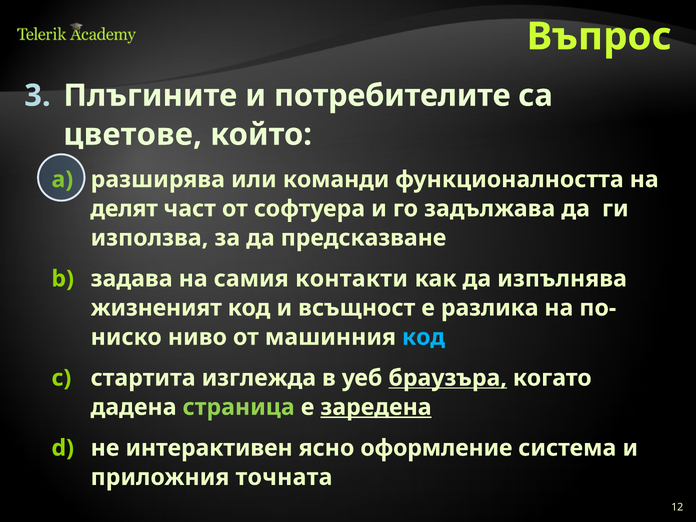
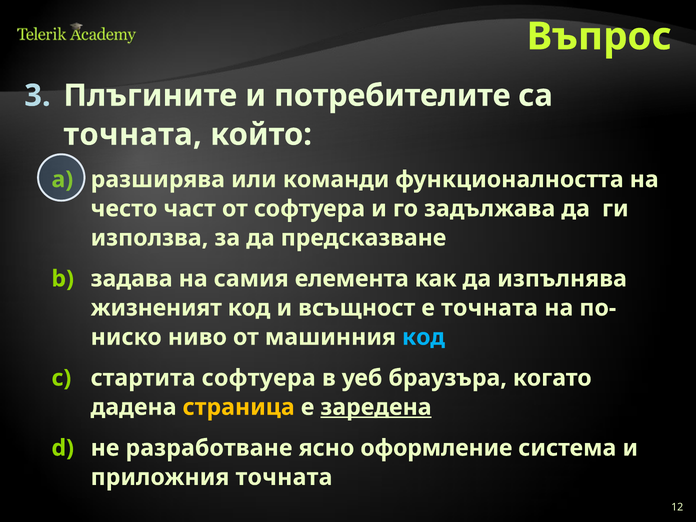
цветове at (133, 135): цветове -> точната
делят: делят -> често
контакти: контакти -> елемента
е разлика: разлика -> точната
стартита изглежда: изглежда -> софтуера
браузъра underline: present -> none
страница colour: light green -> yellow
интерактивен: интерактивен -> разработване
